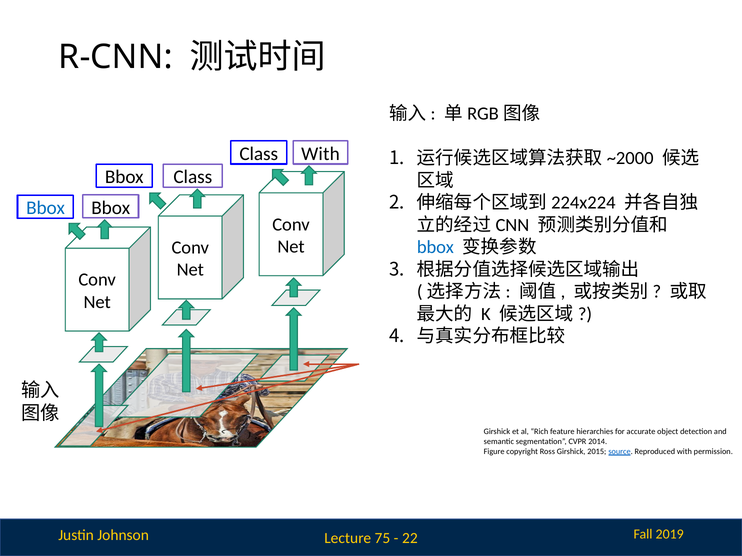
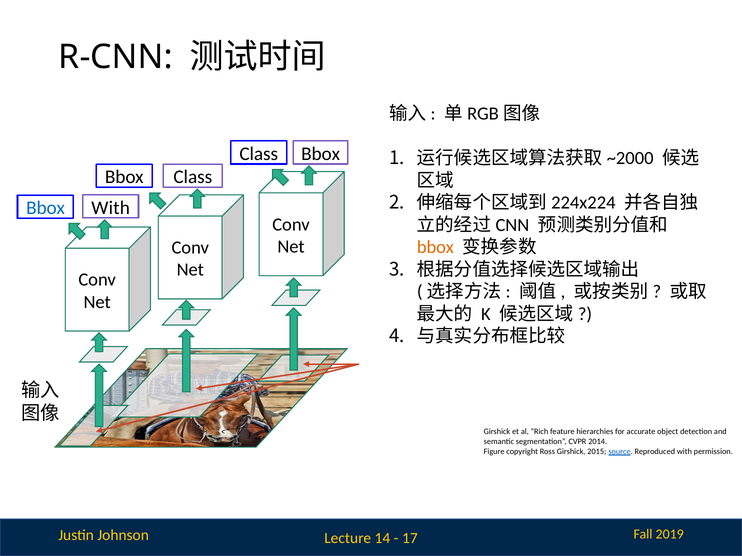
With at (320, 154): With -> Bbox
Bbox at (111, 208): Bbox -> With
bbox at (435, 247) colour: blue -> orange
75: 75 -> 14
22: 22 -> 17
